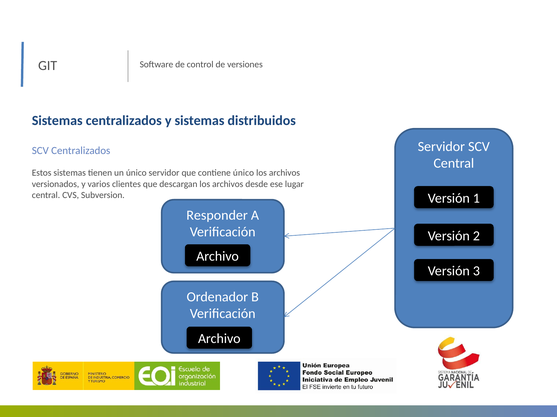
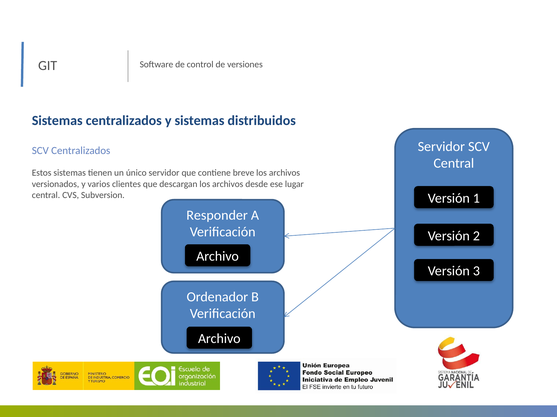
contiene único: único -> breve
